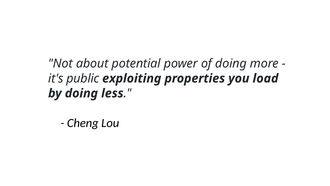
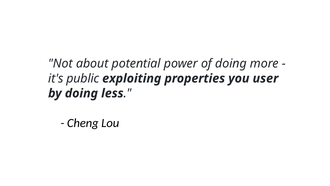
load: load -> user
